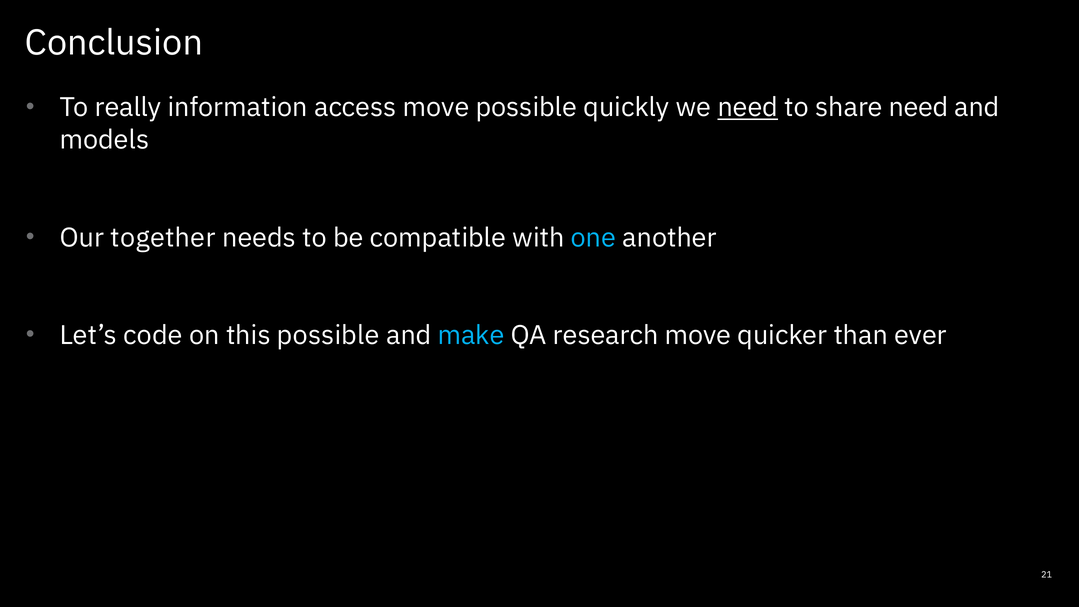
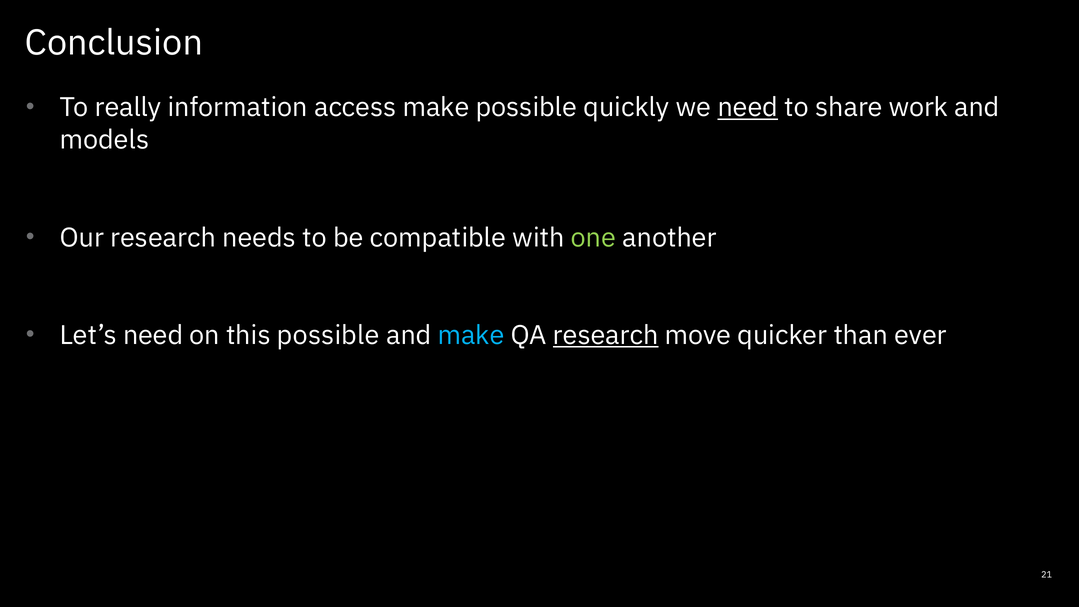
access move: move -> make
share need: need -> work
Our together: together -> research
one colour: light blue -> light green
Let’s code: code -> need
research at (606, 335) underline: none -> present
